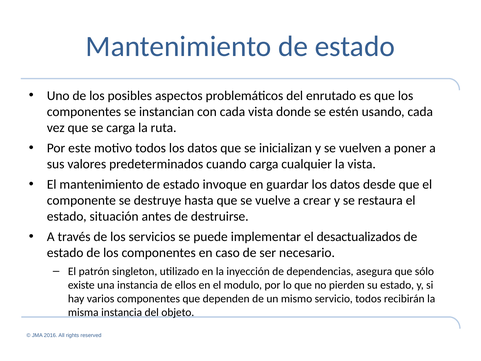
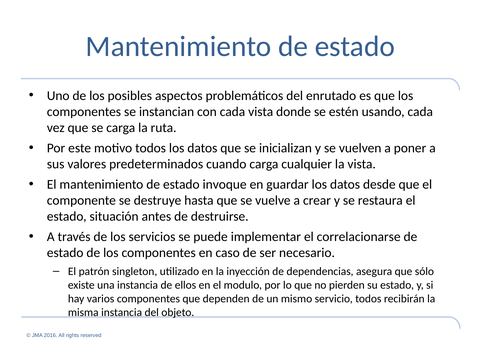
desactualizados: desactualizados -> correlacionarse
